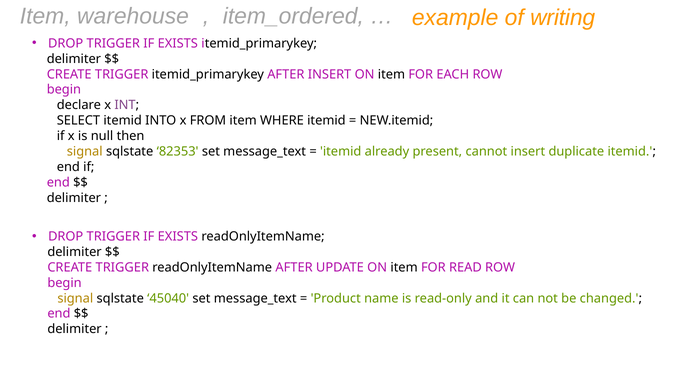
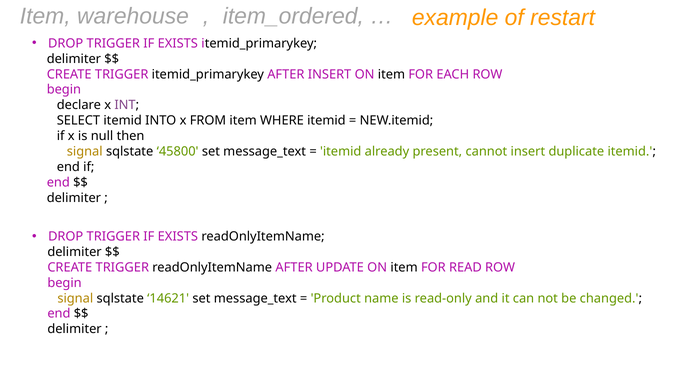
writing: writing -> restart
82353: 82353 -> 45800
45040: 45040 -> 14621
